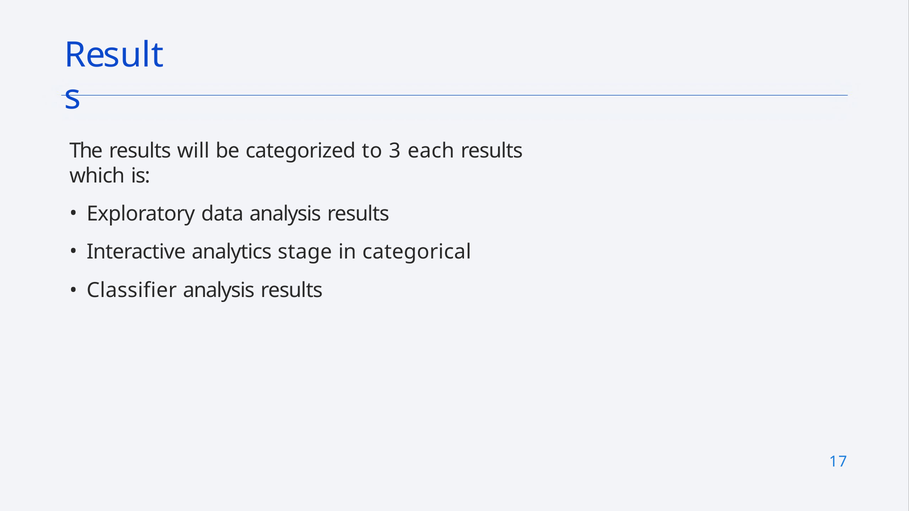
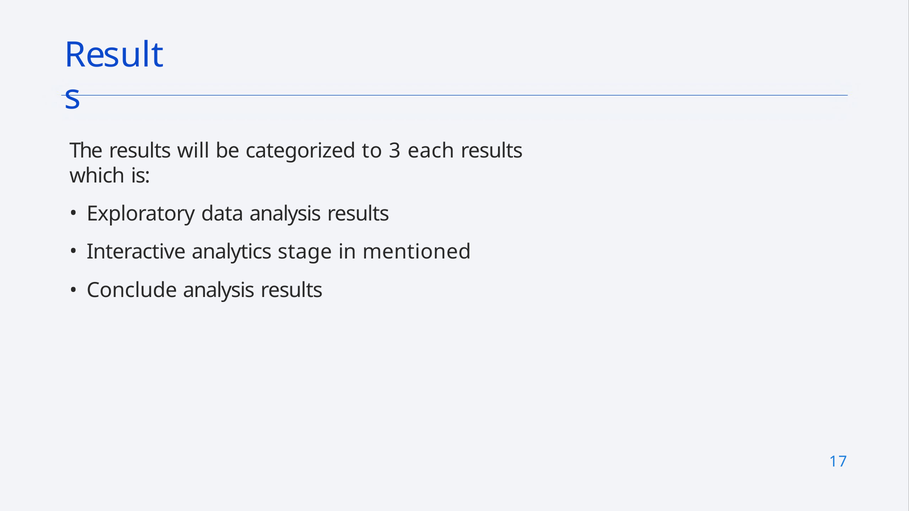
categorical: categorical -> mentioned
Classifier: Classifier -> Conclude
